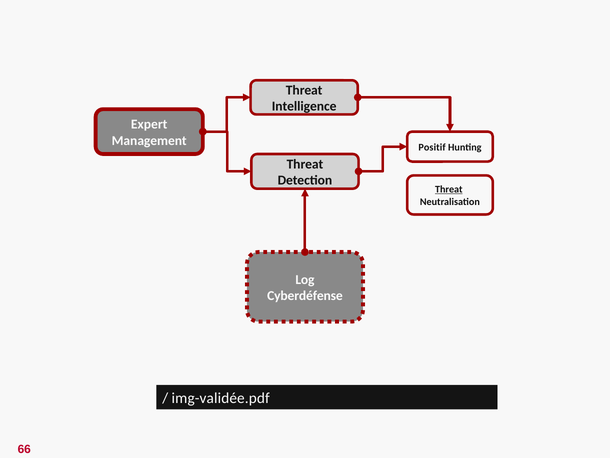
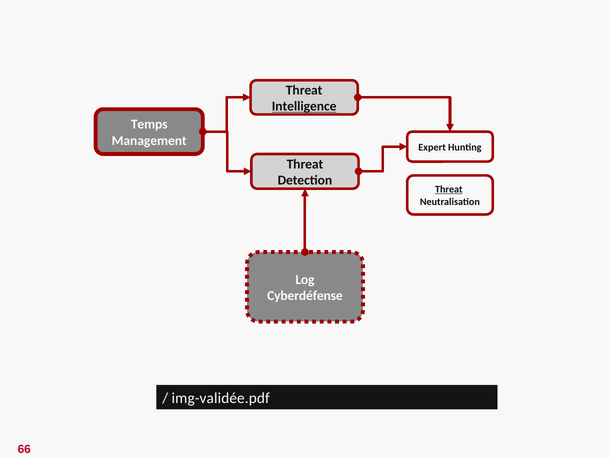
Intelligence underline: none -> present
Expert: Expert -> Temps
Positif: Positif -> Expert
